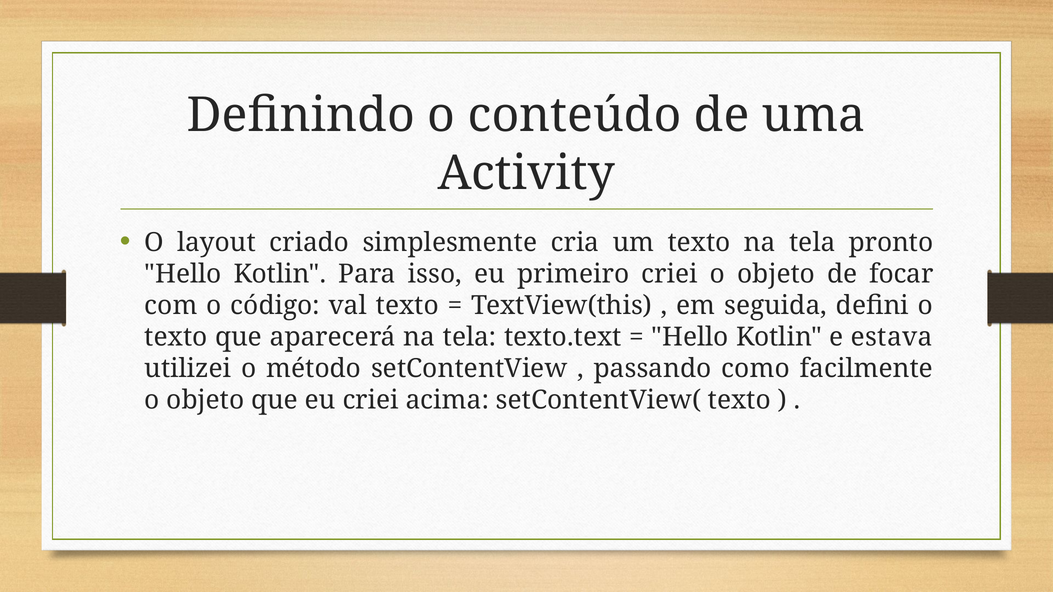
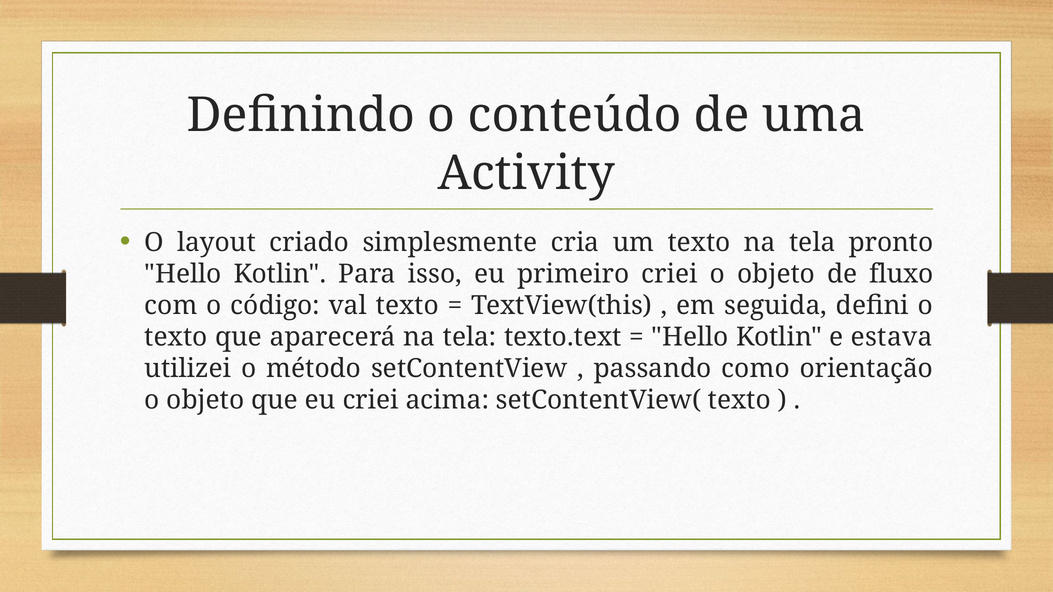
focar: focar -> fluxo
facilmente: facilmente -> orientação
